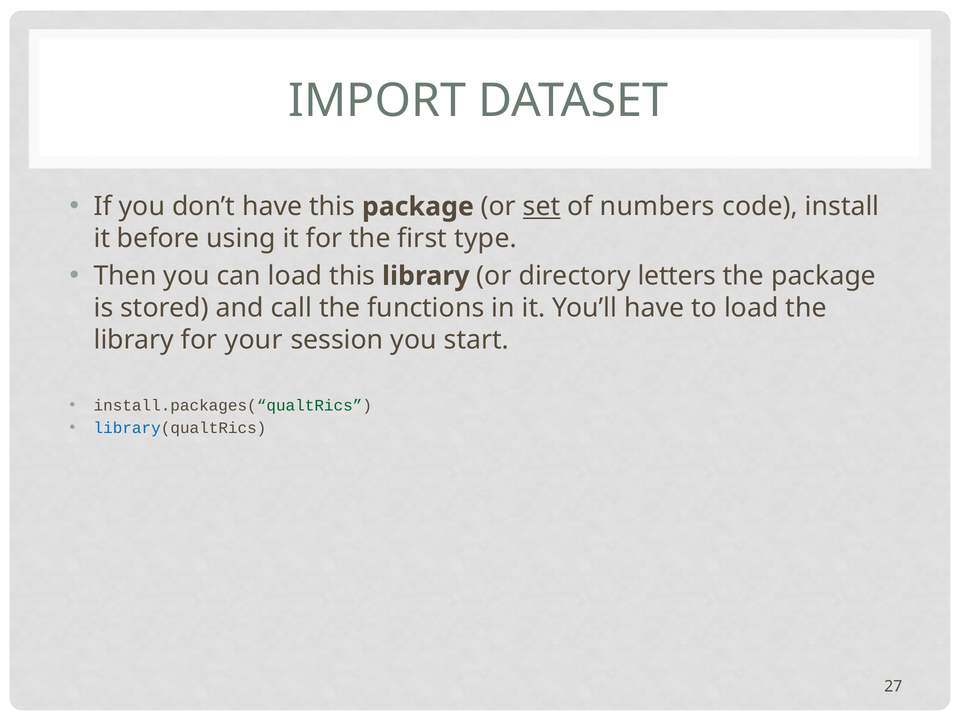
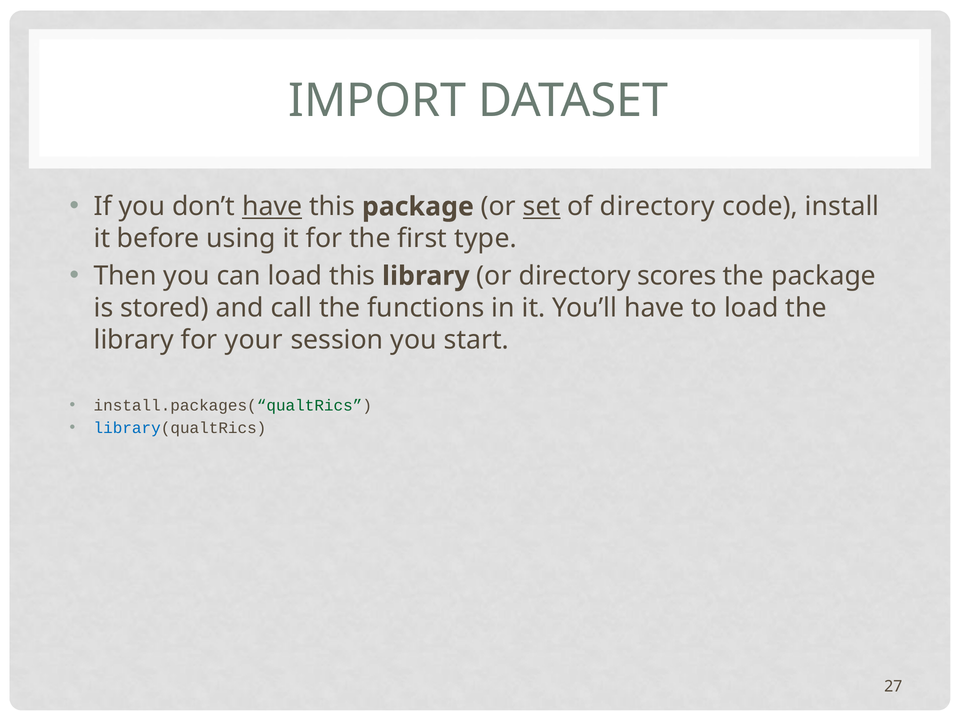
have at (272, 207) underline: none -> present
of numbers: numbers -> directory
letters: letters -> scores
